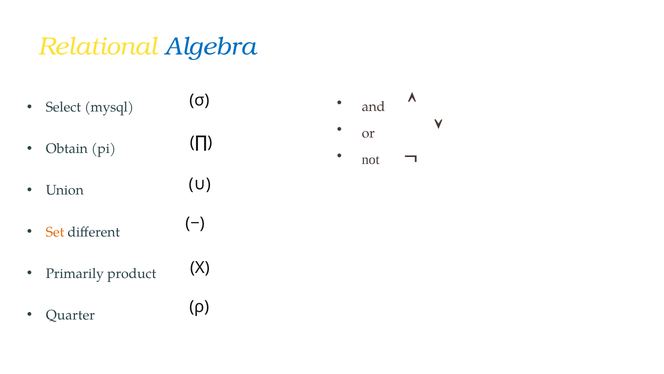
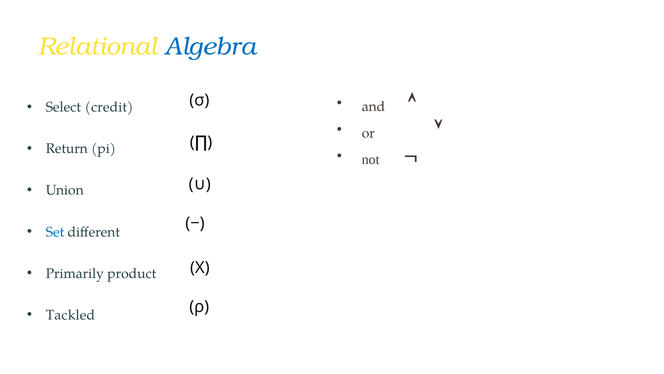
mysql: mysql -> credit
Obtain: Obtain -> Return
Set colour: orange -> blue
Quarter: Quarter -> Tackled
